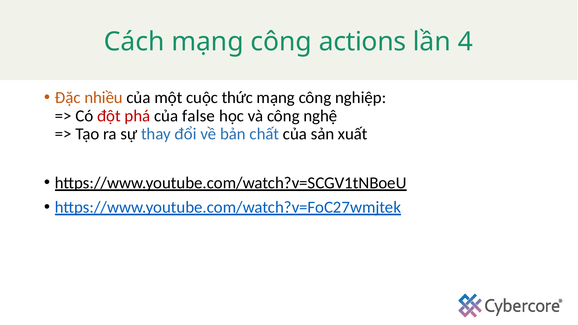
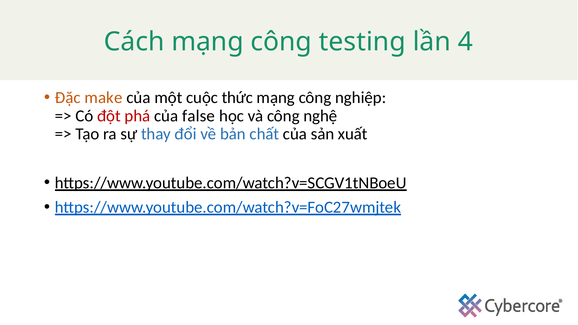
actions: actions -> testing
nhiều: nhiều -> make
